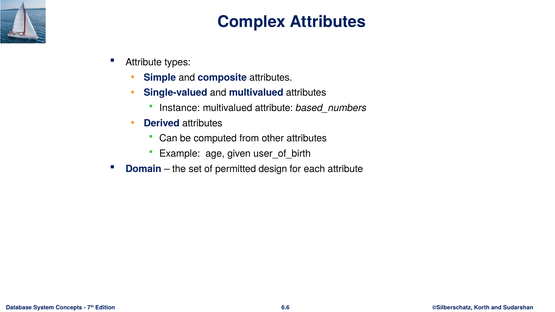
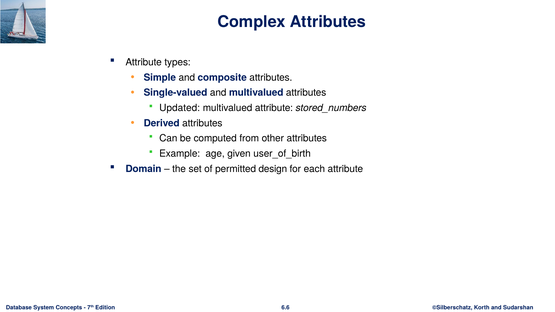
Instance: Instance -> Updated
based_numbers: based_numbers -> stored_numbers
